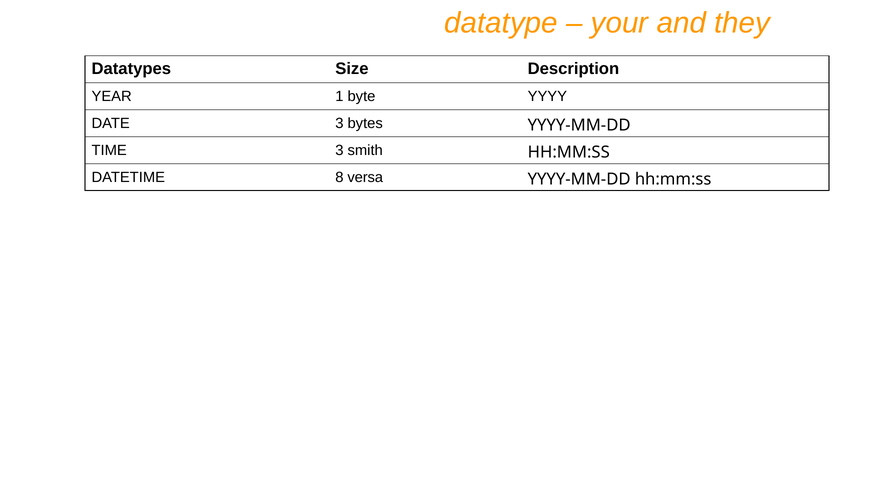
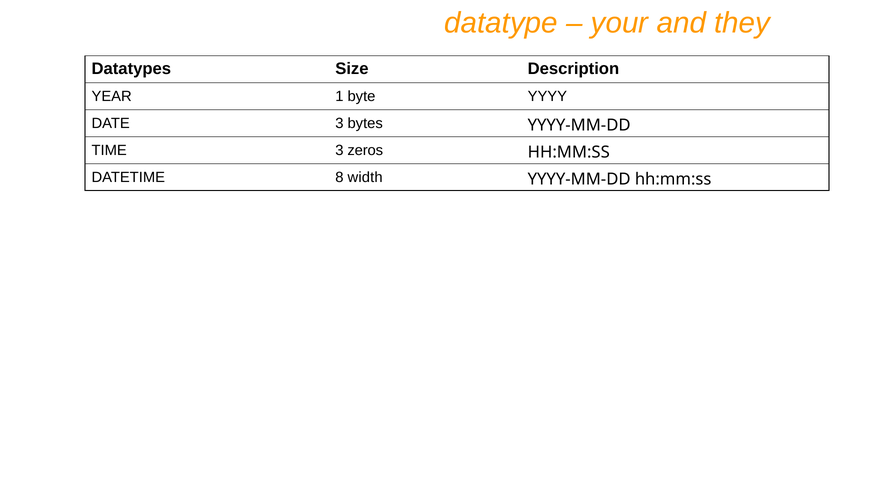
smith: smith -> zeros
versa: versa -> width
